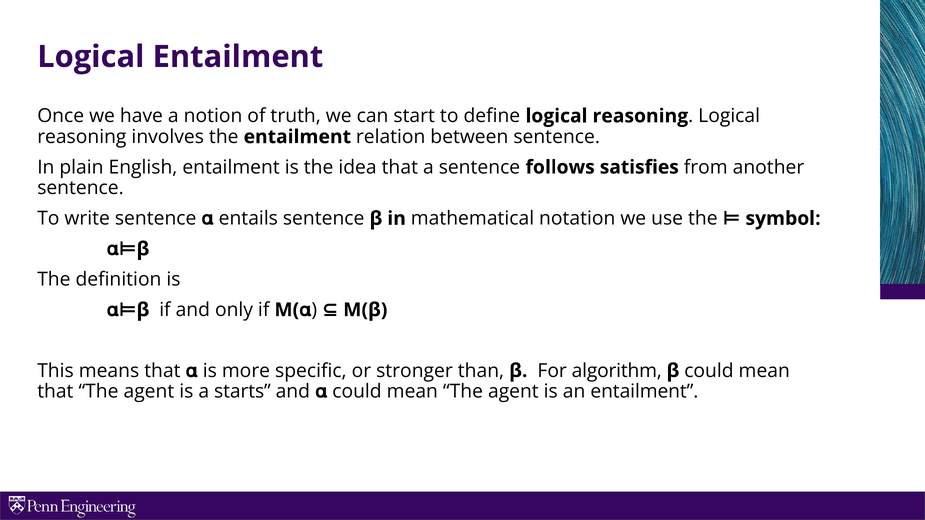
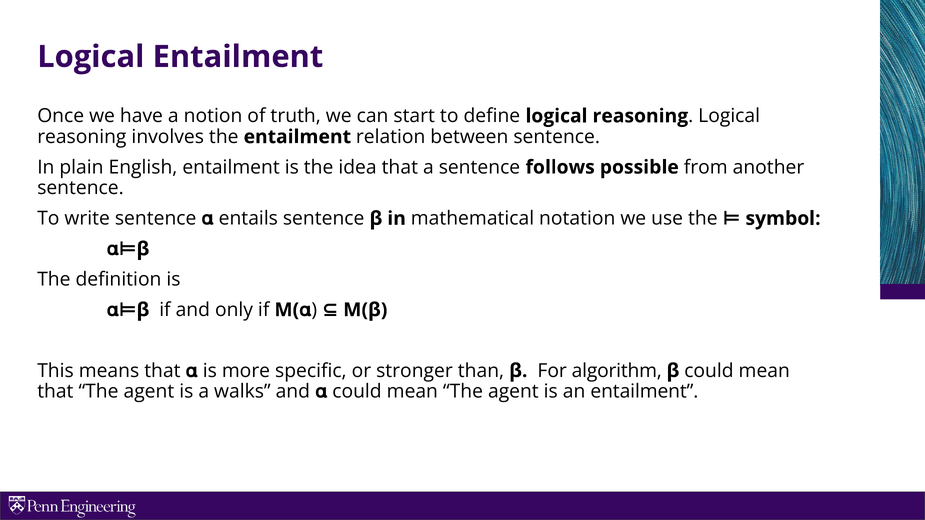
satisfies: satisfies -> possible
starts: starts -> walks
